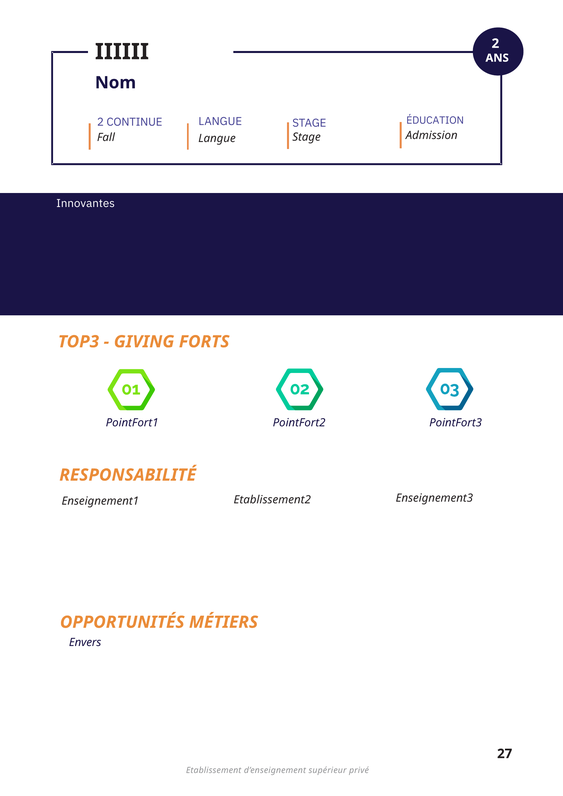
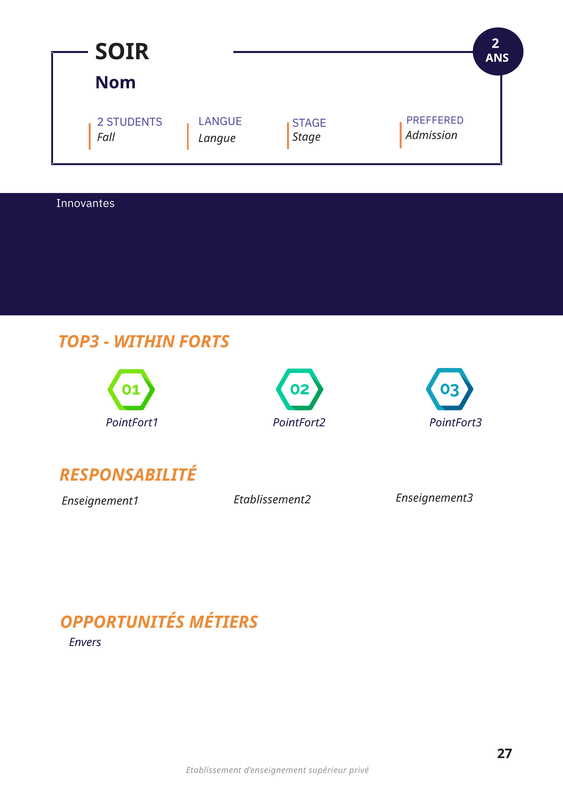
IIIIII: IIIIII -> SOIR
ÉDUCATION: ÉDUCATION -> PREFFERED
CONTINUE: CONTINUE -> STUDENTS
GIVING: GIVING -> WITHIN
